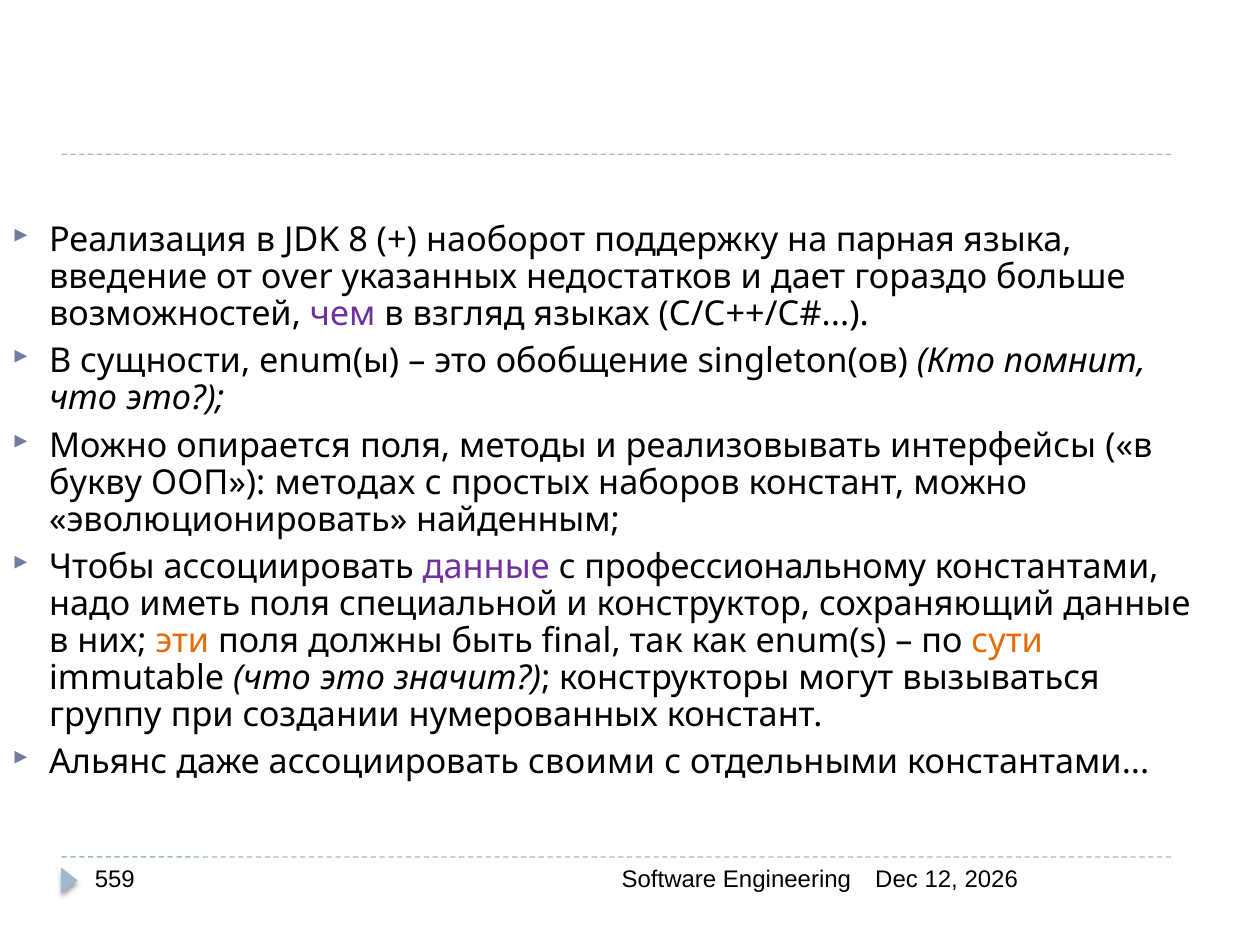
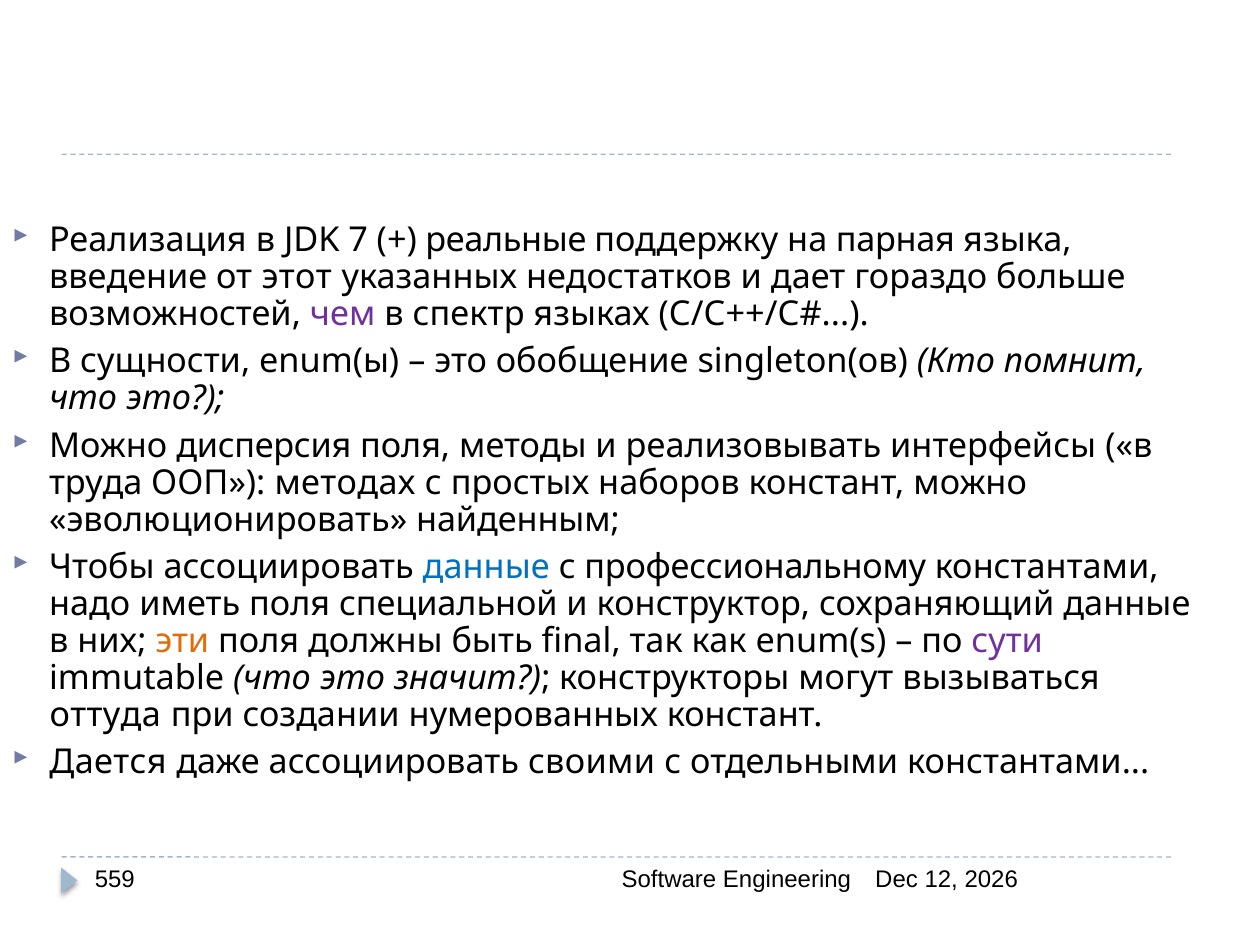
8: 8 -> 7
наоборот: наоборот -> реальные
over: over -> этот
взгляд: взгляд -> спектр
опирается: опирается -> дисперсия
букву: букву -> труда
данные at (486, 567) colour: purple -> blue
сути colour: orange -> purple
группу: группу -> оттуда
Альянс: Альянс -> Дается
